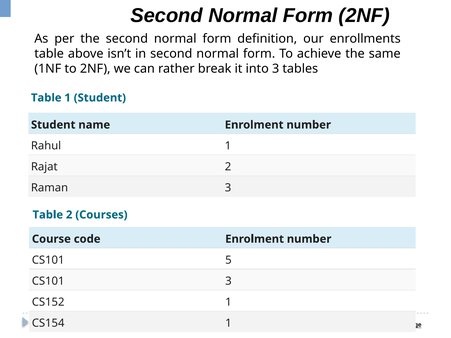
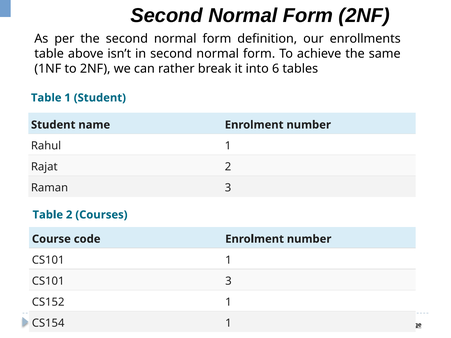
into 3: 3 -> 6
CS101 5: 5 -> 1
